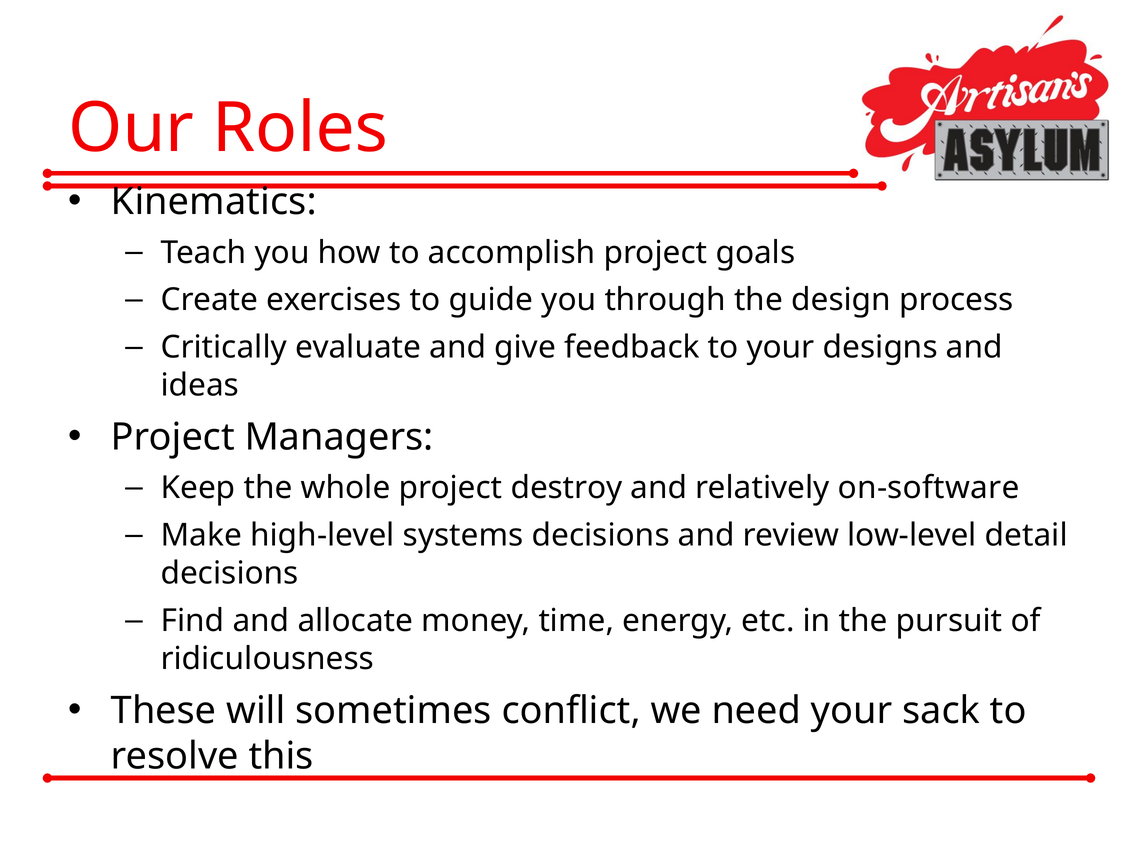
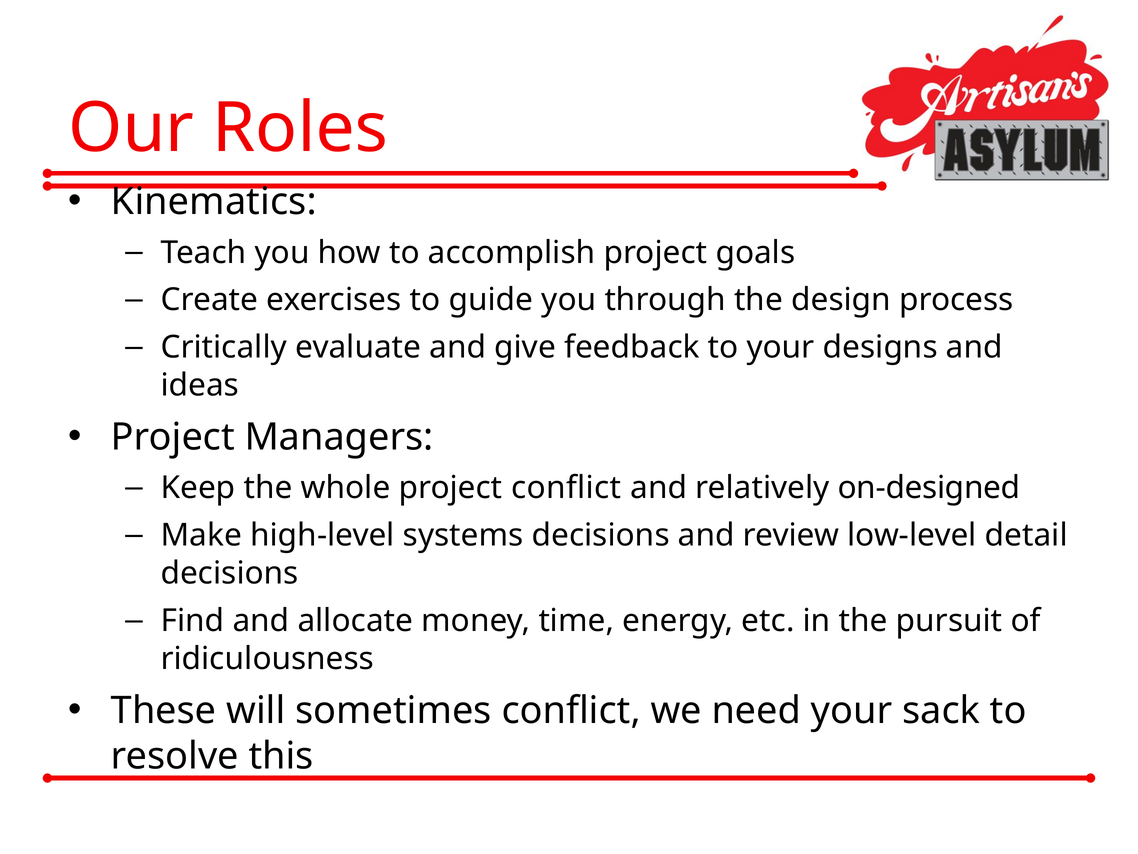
project destroy: destroy -> conflict
on-software: on-software -> on-designed
